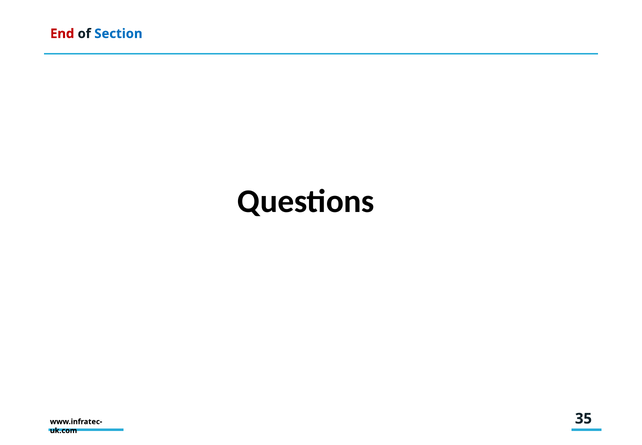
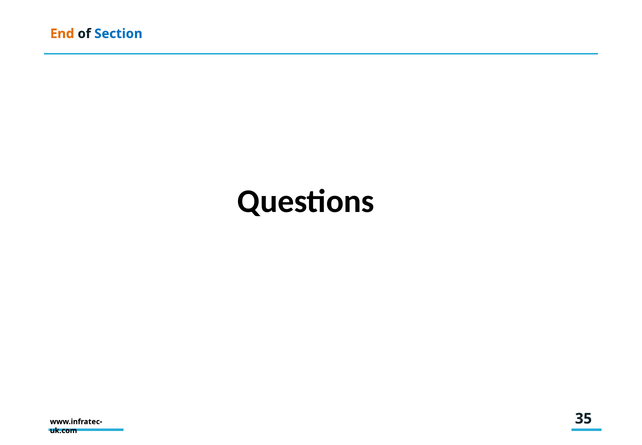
End colour: red -> orange
